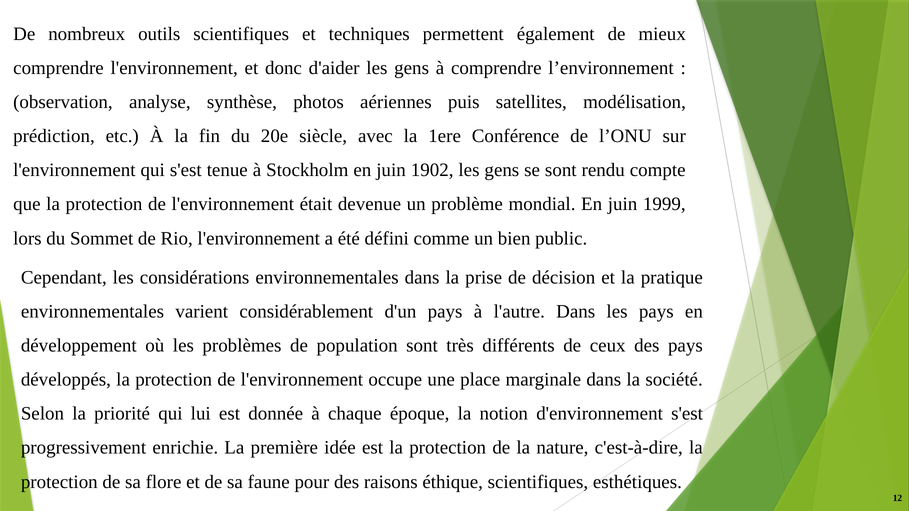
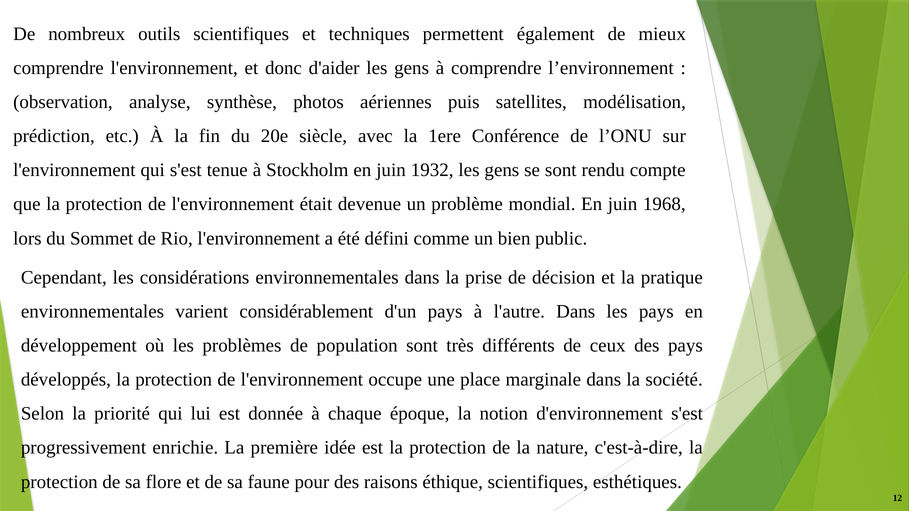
1902: 1902 -> 1932
1999: 1999 -> 1968
